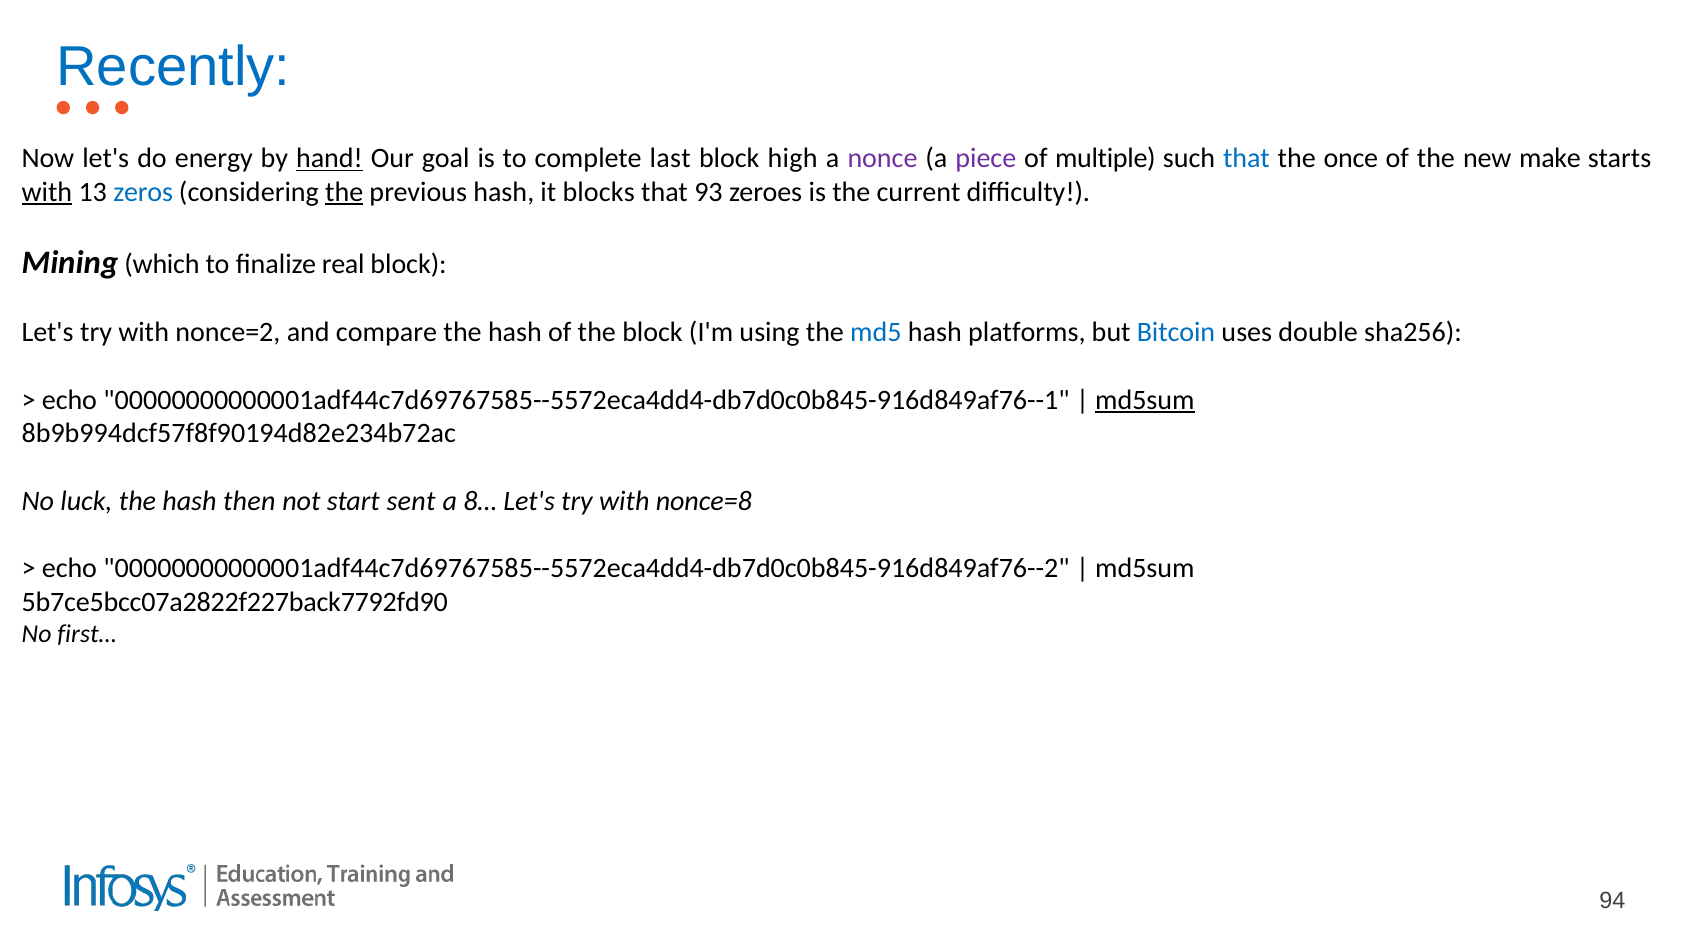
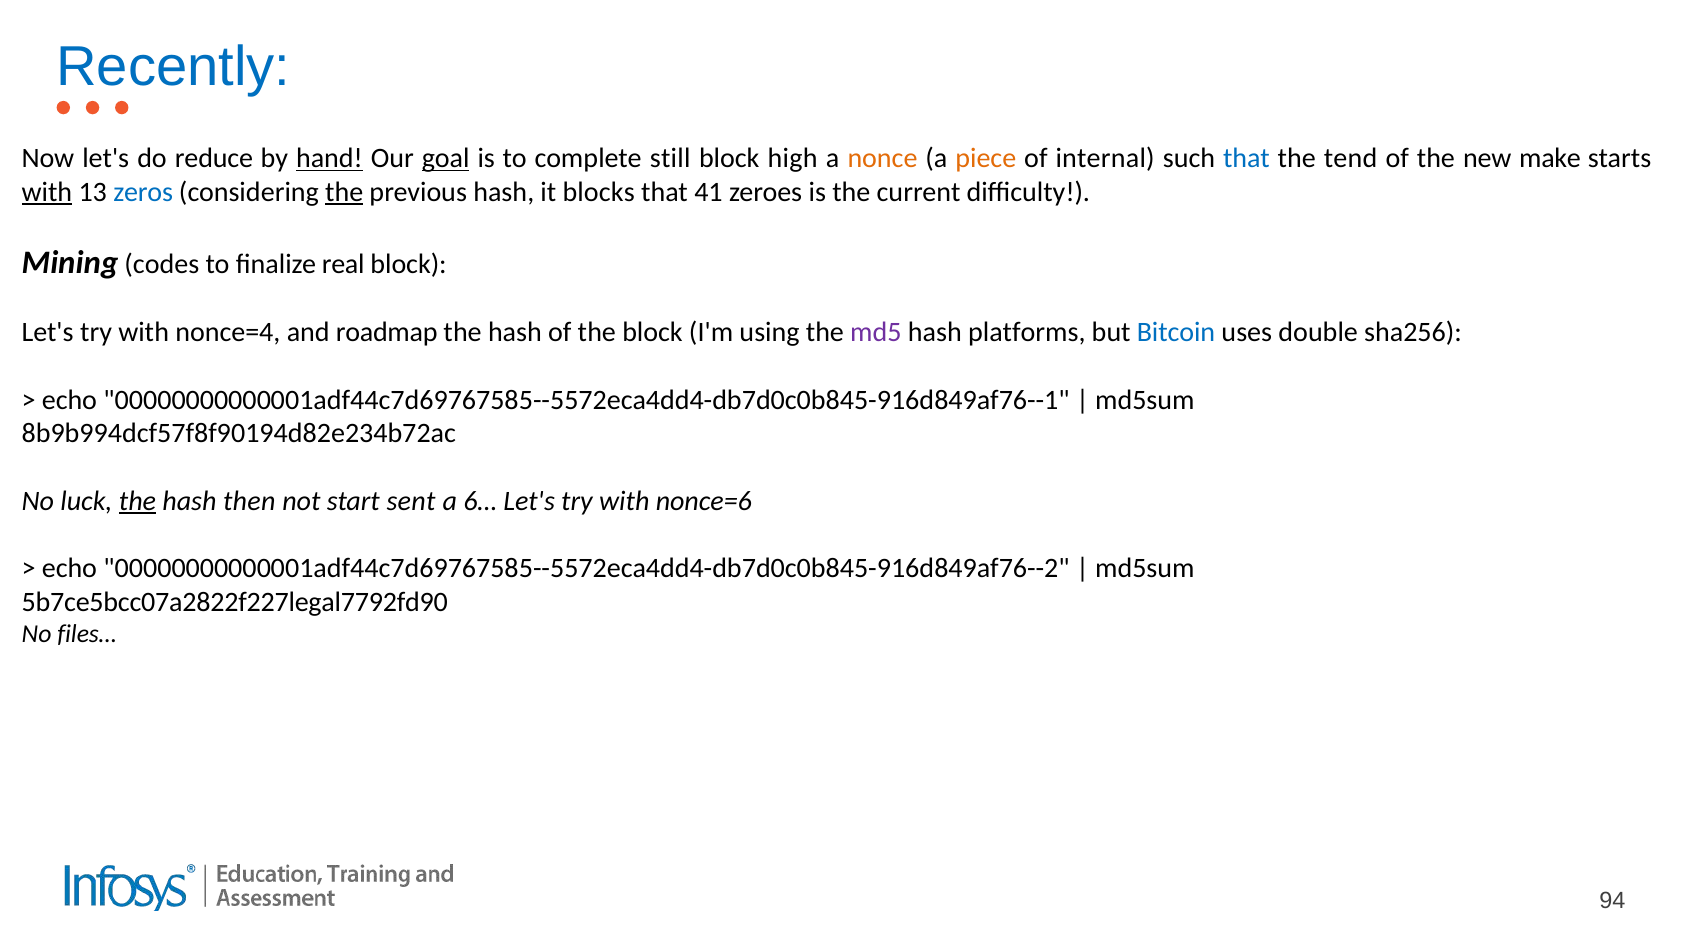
energy: energy -> reduce
goal underline: none -> present
last: last -> still
nonce colour: purple -> orange
piece colour: purple -> orange
multiple: multiple -> internal
once: once -> tend
93: 93 -> 41
which: which -> codes
nonce=2: nonce=2 -> nonce=4
compare: compare -> roadmap
md5 colour: blue -> purple
md5sum at (1145, 400) underline: present -> none
the at (137, 501) underline: none -> present
8…: 8… -> 6…
nonce=8: nonce=8 -> nonce=6
5b7ce5bcc07a2822f227back7792fd90: 5b7ce5bcc07a2822f227back7792fd90 -> 5b7ce5bcc07a2822f227legal7792fd90
first…: first… -> files…
